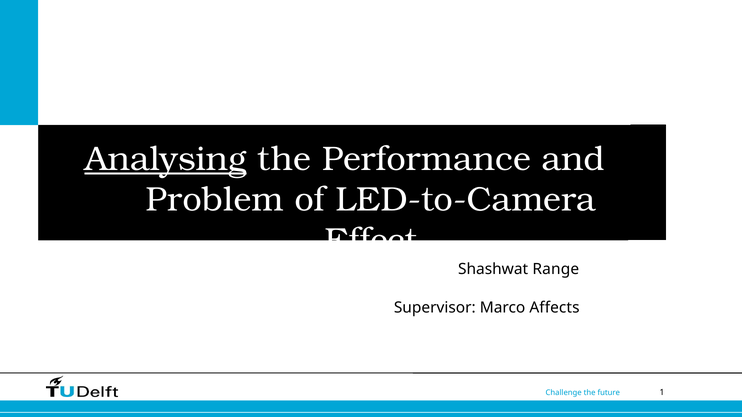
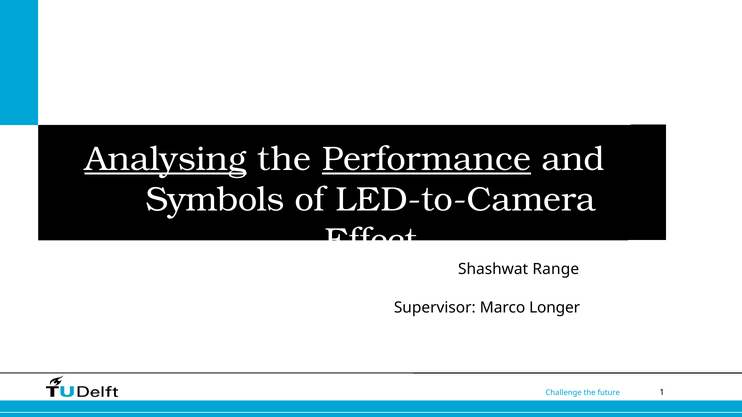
Performance underline: none -> present
Problem: Problem -> Symbols
Affects: Affects -> Longer
